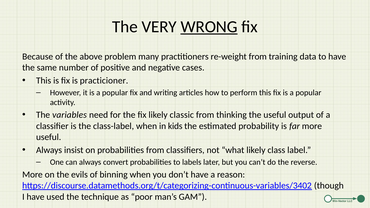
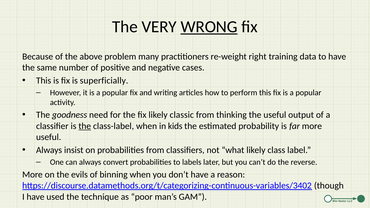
re-weight from: from -> right
practicioner: practicioner -> superficially
variables: variables -> goodness
the at (85, 126) underline: none -> present
